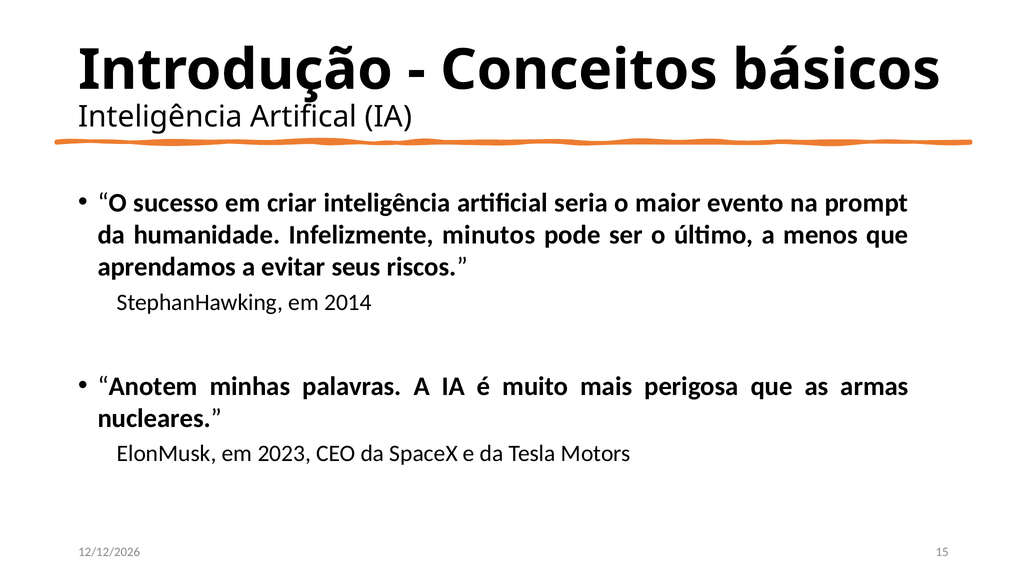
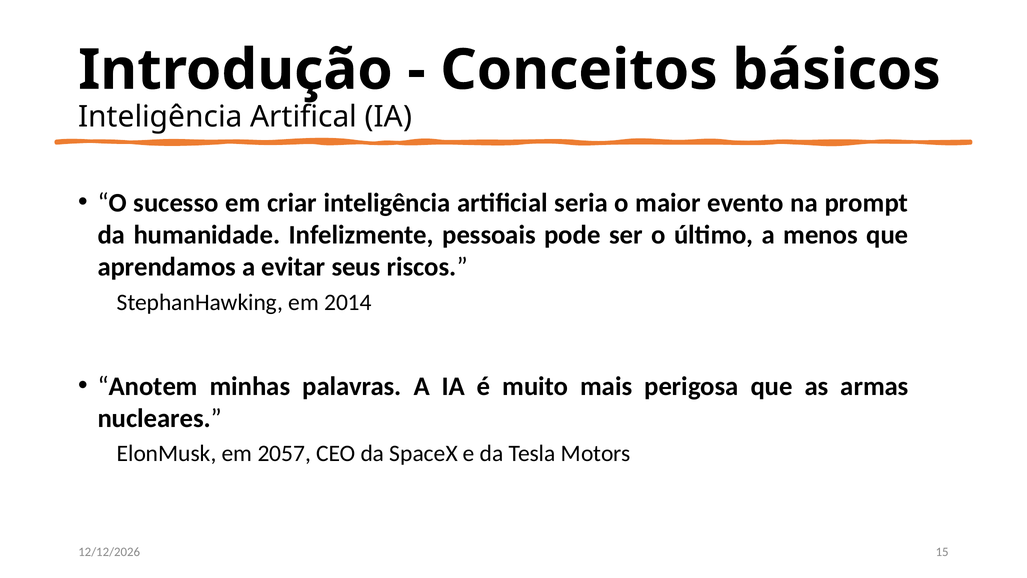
minutos: minutos -> pessoais
2023: 2023 -> 2057
